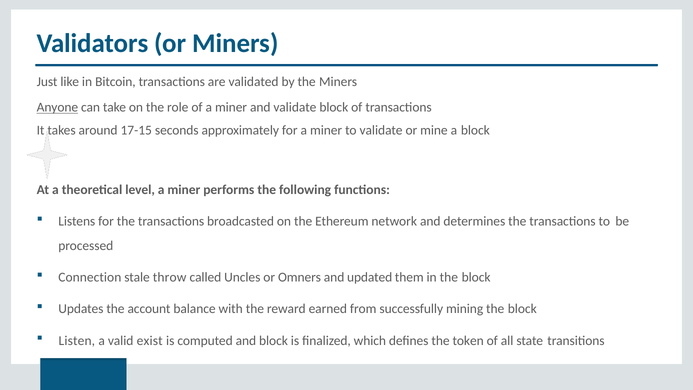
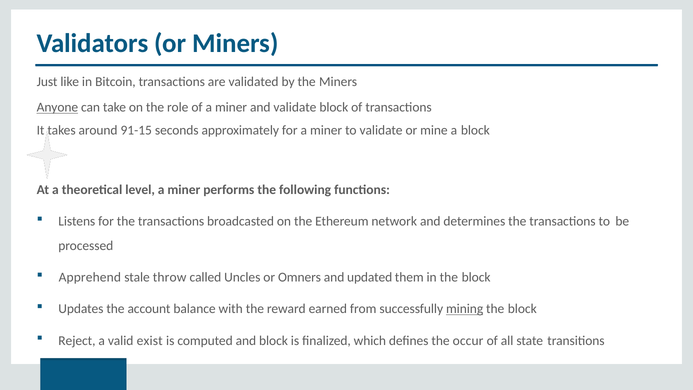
17-15: 17-15 -> 91-15
Connection: Connection -> Apprehend
mining underline: none -> present
Listen: Listen -> Reject
token: token -> occur
